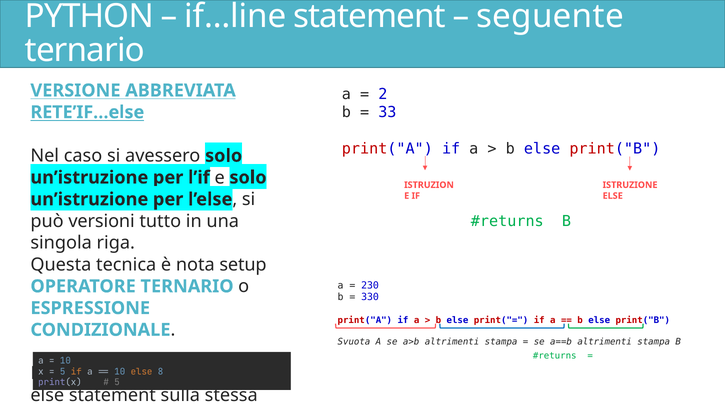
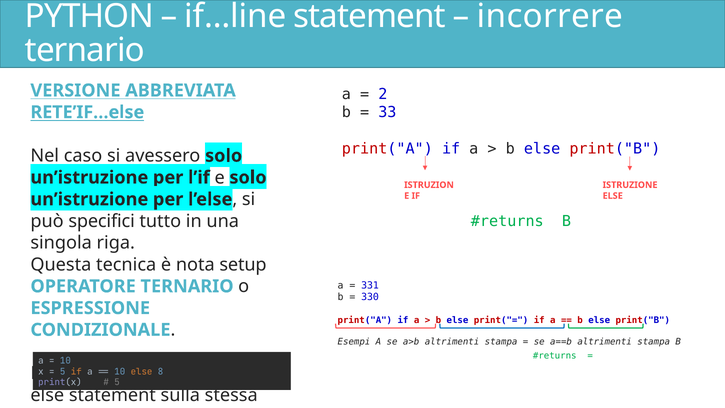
seguente: seguente -> incorrere
versioni: versioni -> specifici
230: 230 -> 331
Svuota: Svuota -> Esempi
